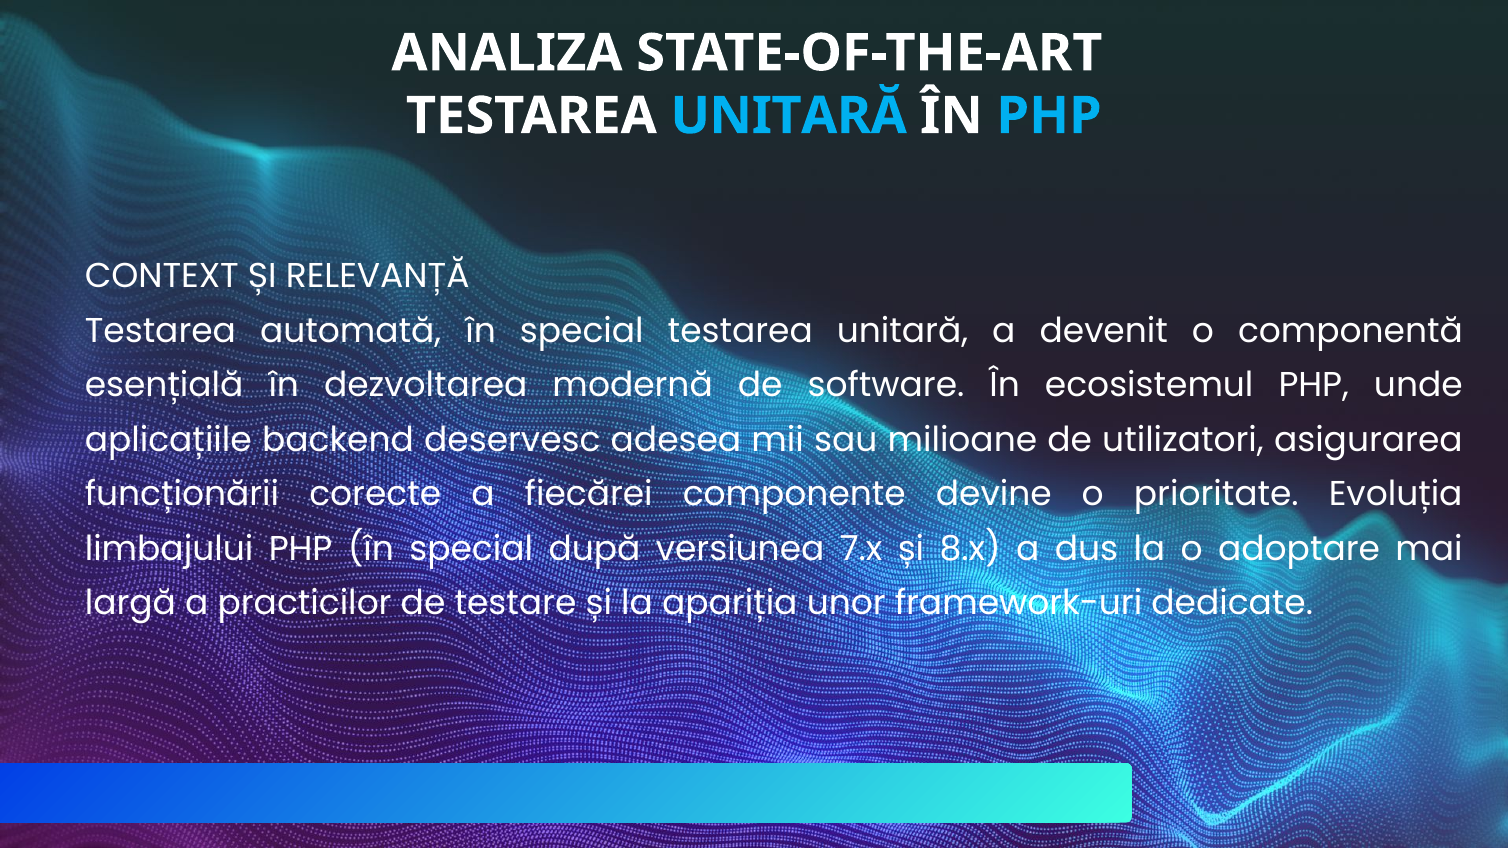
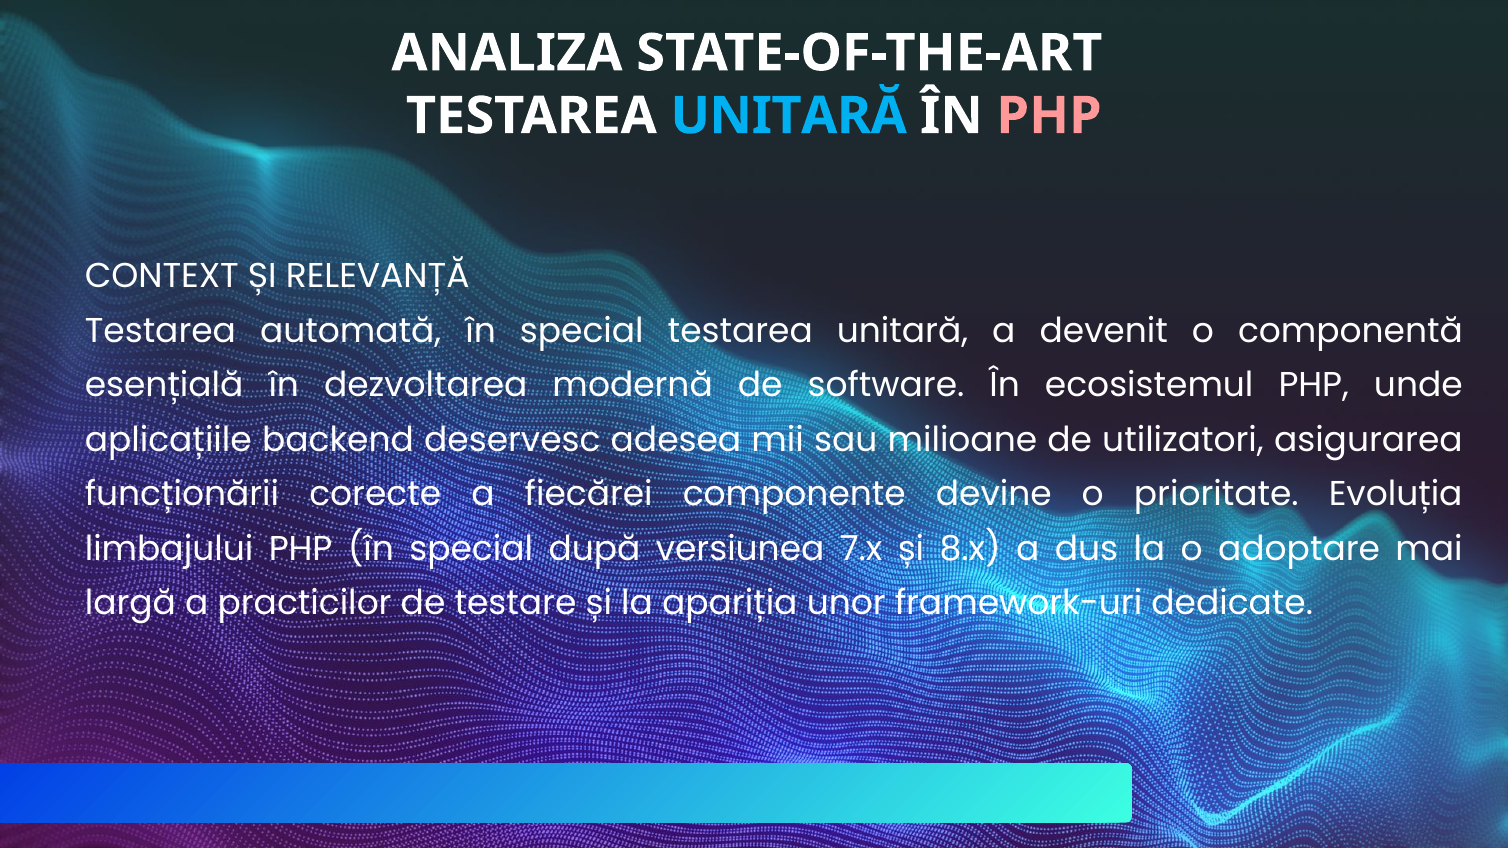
PHP at (1049, 116) colour: light blue -> pink
